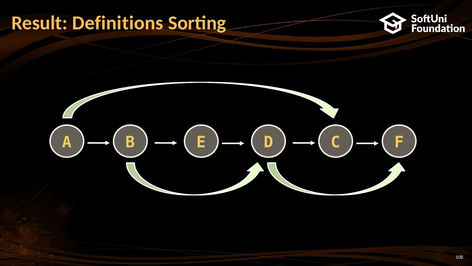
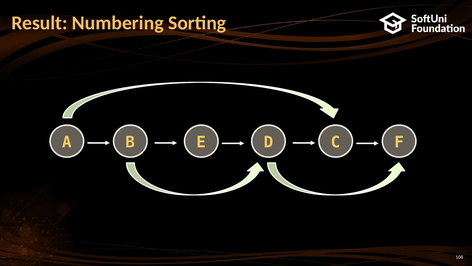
Definitions: Definitions -> Numbering
